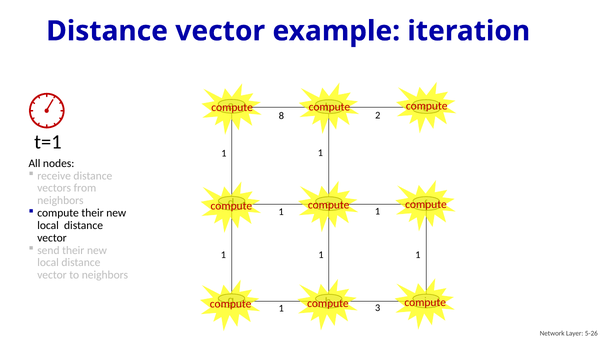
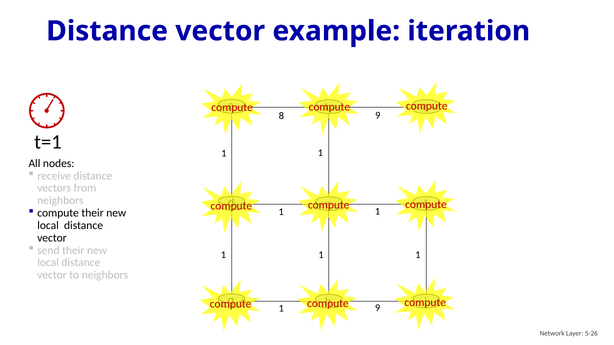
8 2: 2 -> 9
1 3: 3 -> 9
